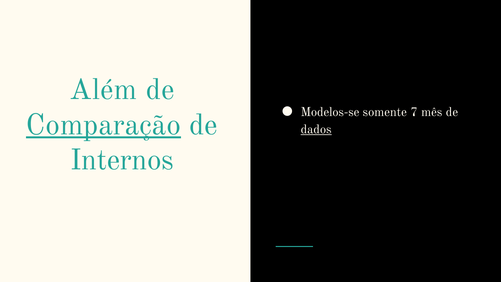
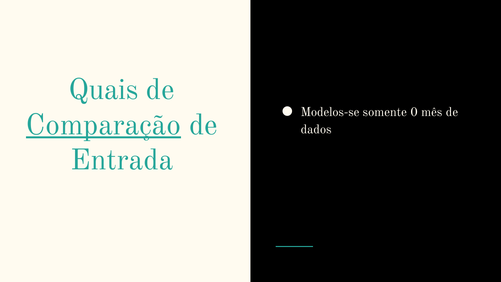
Além: Além -> Quais
7: 7 -> 0
dados underline: present -> none
Internos: Internos -> Entrada
